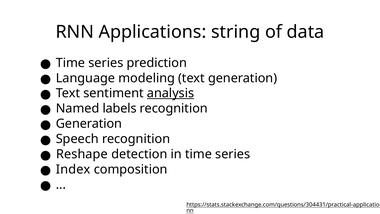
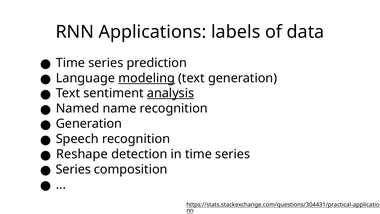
string: string -> labels
modeling underline: none -> present
labels: labels -> name
Index at (73, 169): Index -> Series
